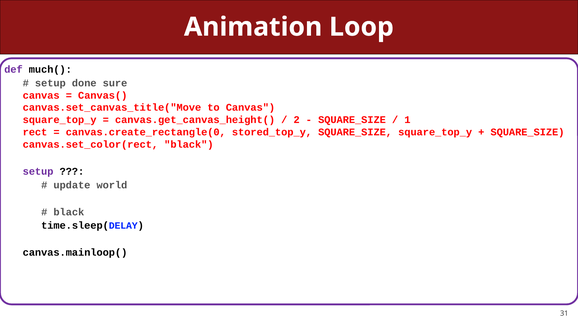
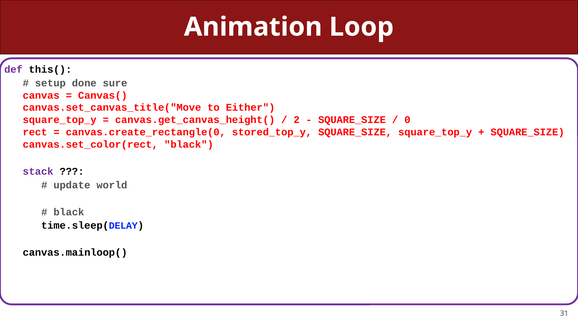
much(: much( -> this(
to Canvas: Canvas -> Either
1: 1 -> 0
setup at (38, 172): setup -> stack
